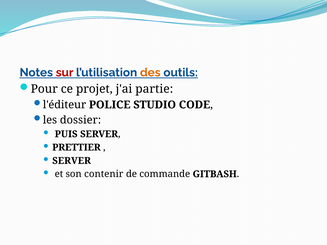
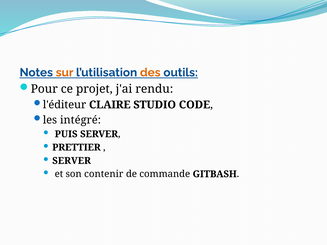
sur colour: red -> orange
partie: partie -> rendu
POLICE: POLICE -> CLAIRE
dossier: dossier -> intégré
